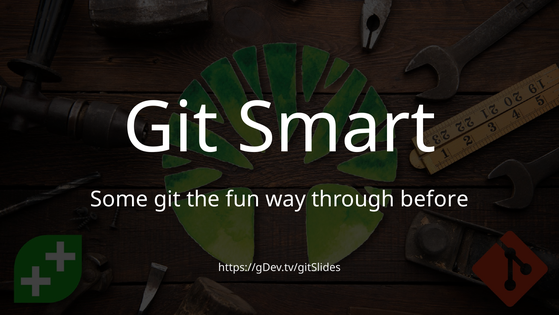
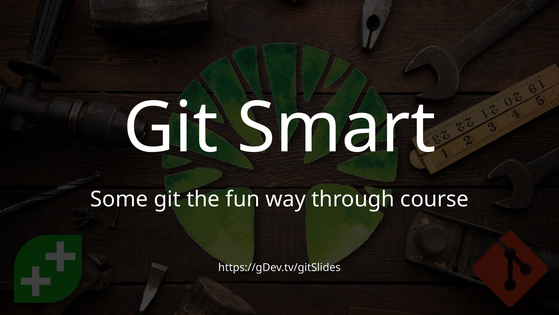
before: before -> course
